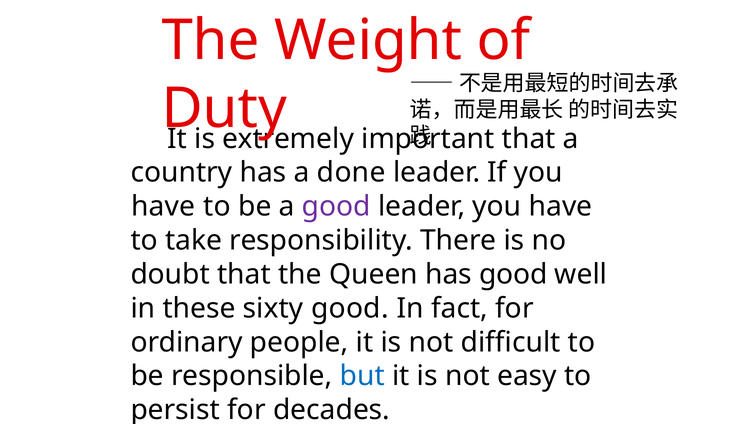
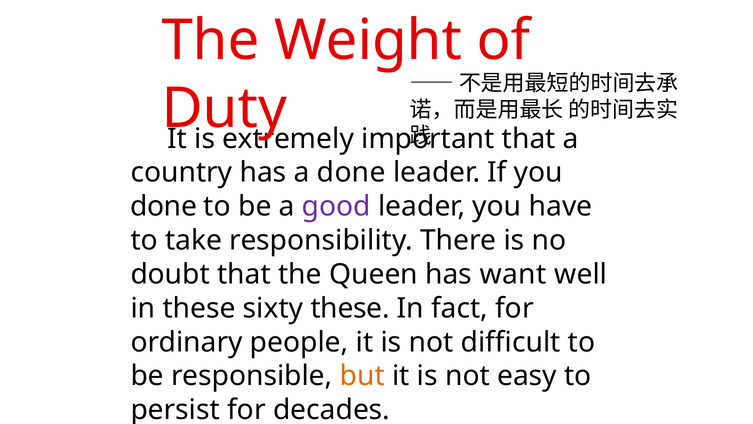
have at (163, 206): have -> done
has good: good -> want
sixty good: good -> these
but colour: blue -> orange
